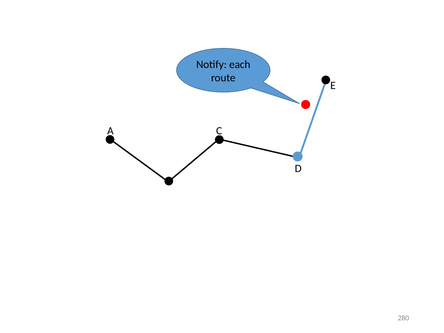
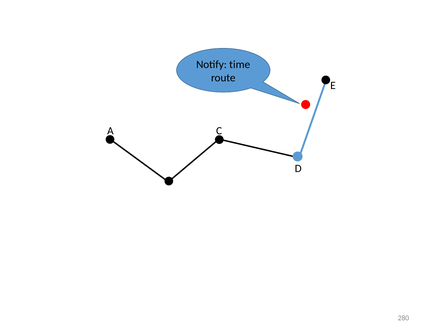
each: each -> time
